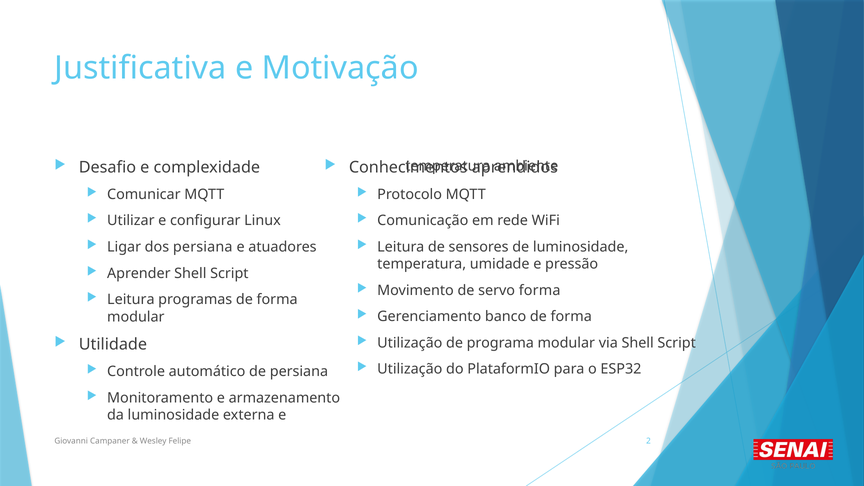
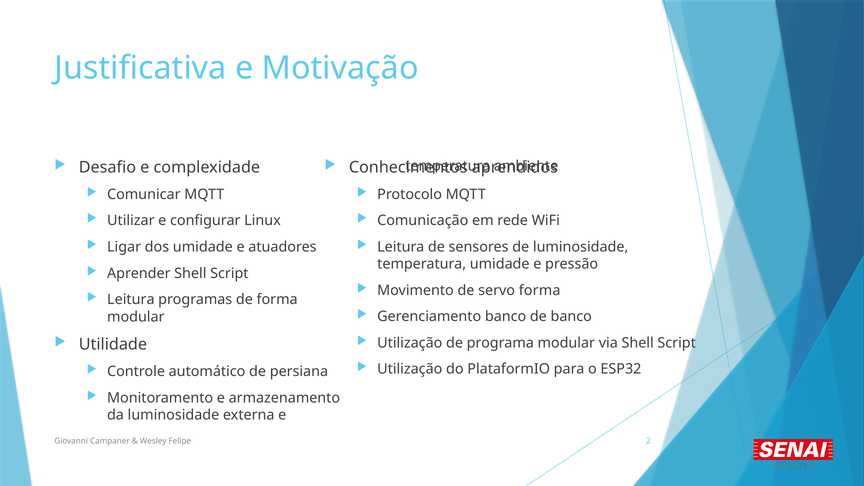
dos persiana: persiana -> umidade
banco de forma: forma -> banco
